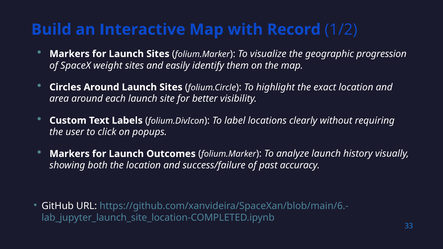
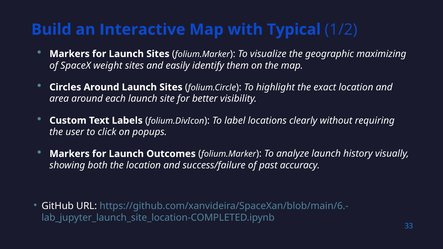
Record: Record -> Typical
progression: progression -> maximizing
